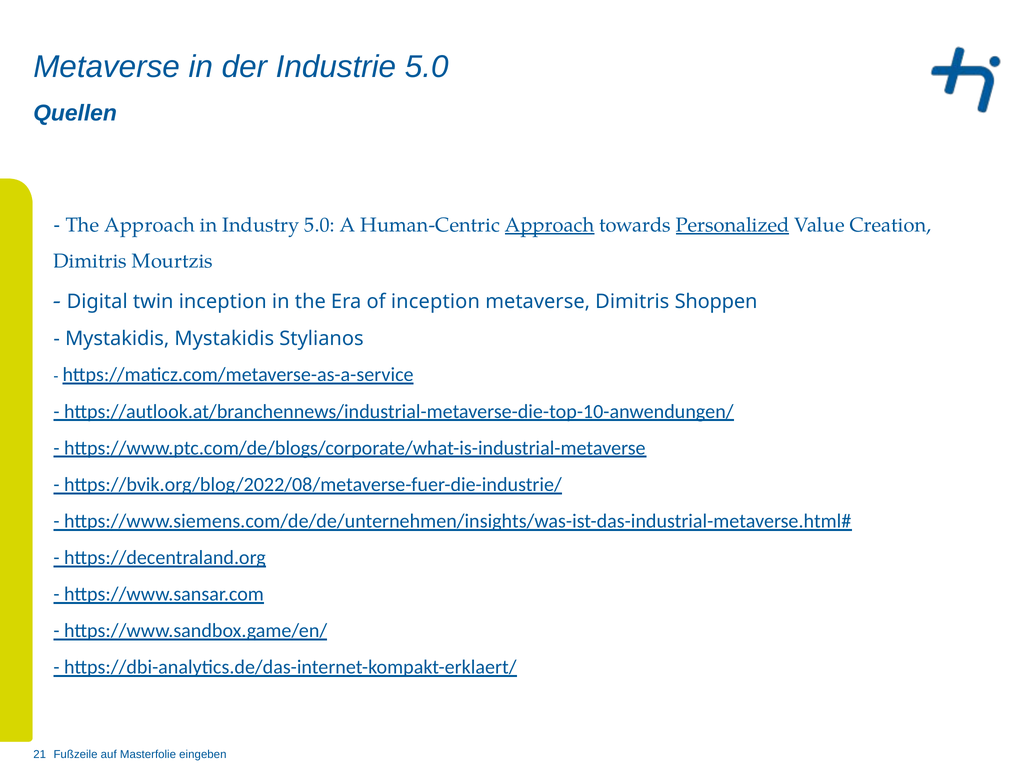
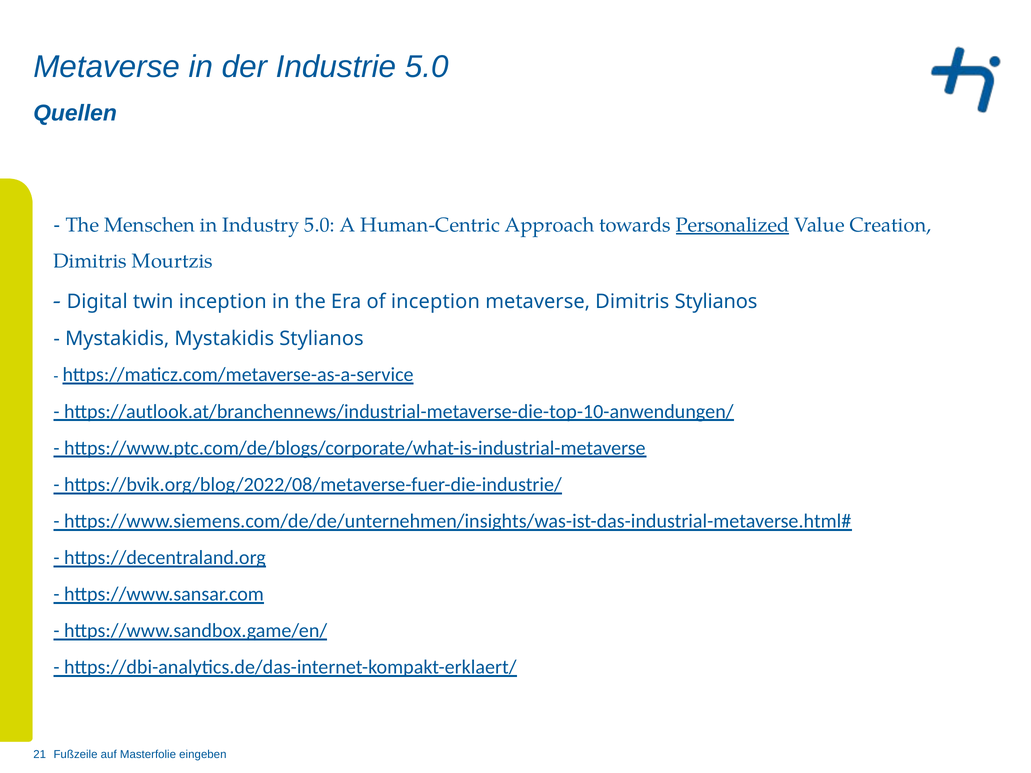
The Approach: Approach -> Menschen
Approach at (550, 225) underline: present -> none
Dimitris Shoppen: Shoppen -> Stylianos
